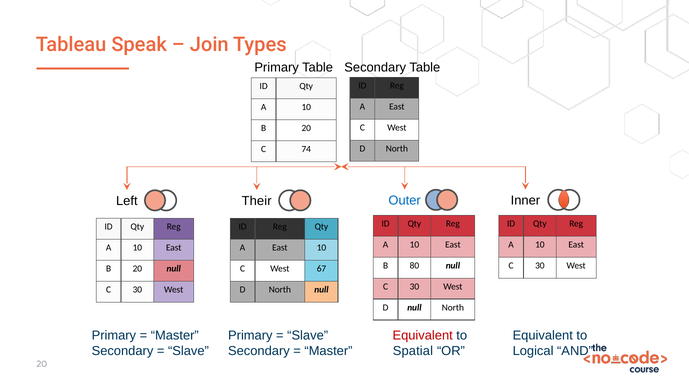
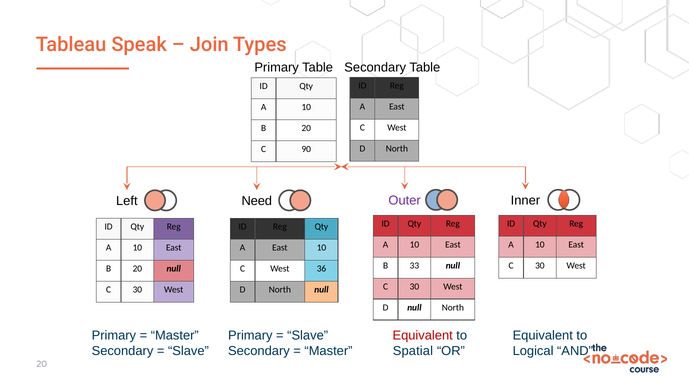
74: 74 -> 90
Outer colour: blue -> purple
Their: Their -> Need
80: 80 -> 33
67: 67 -> 36
